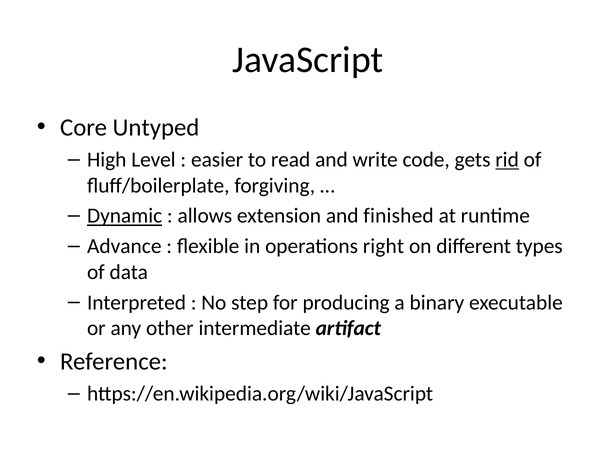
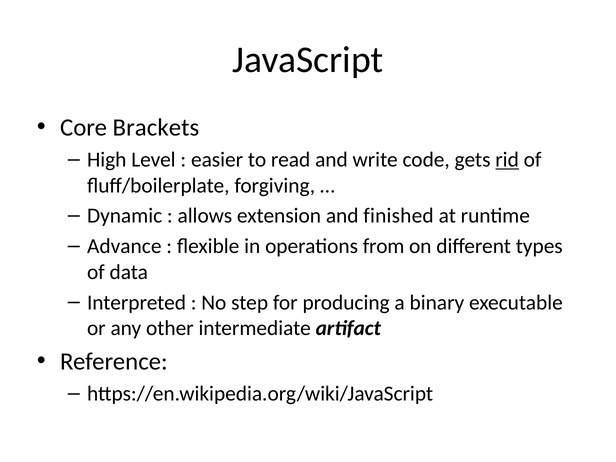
Untyped: Untyped -> Brackets
Dynamic underline: present -> none
right: right -> from
